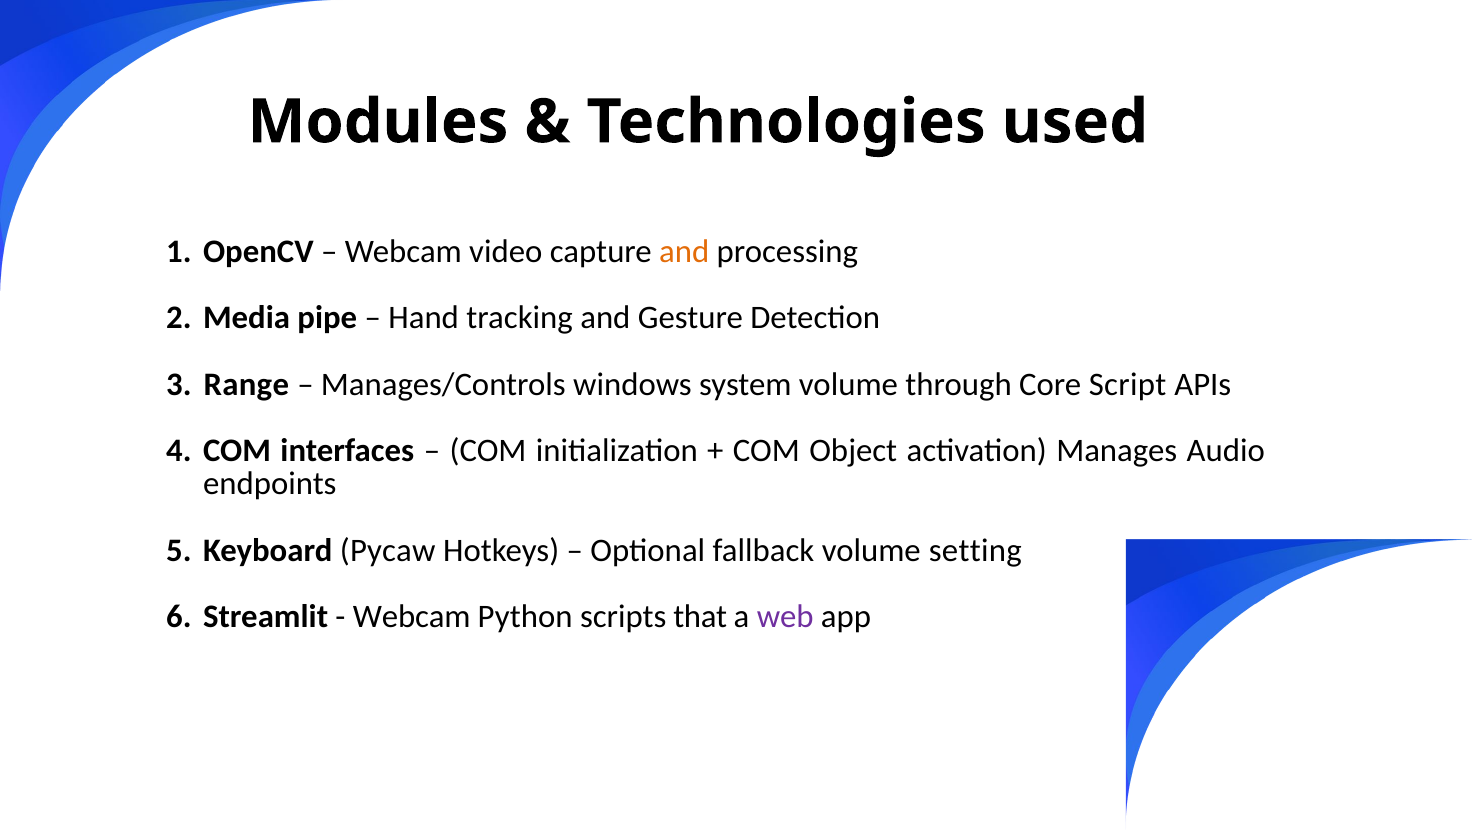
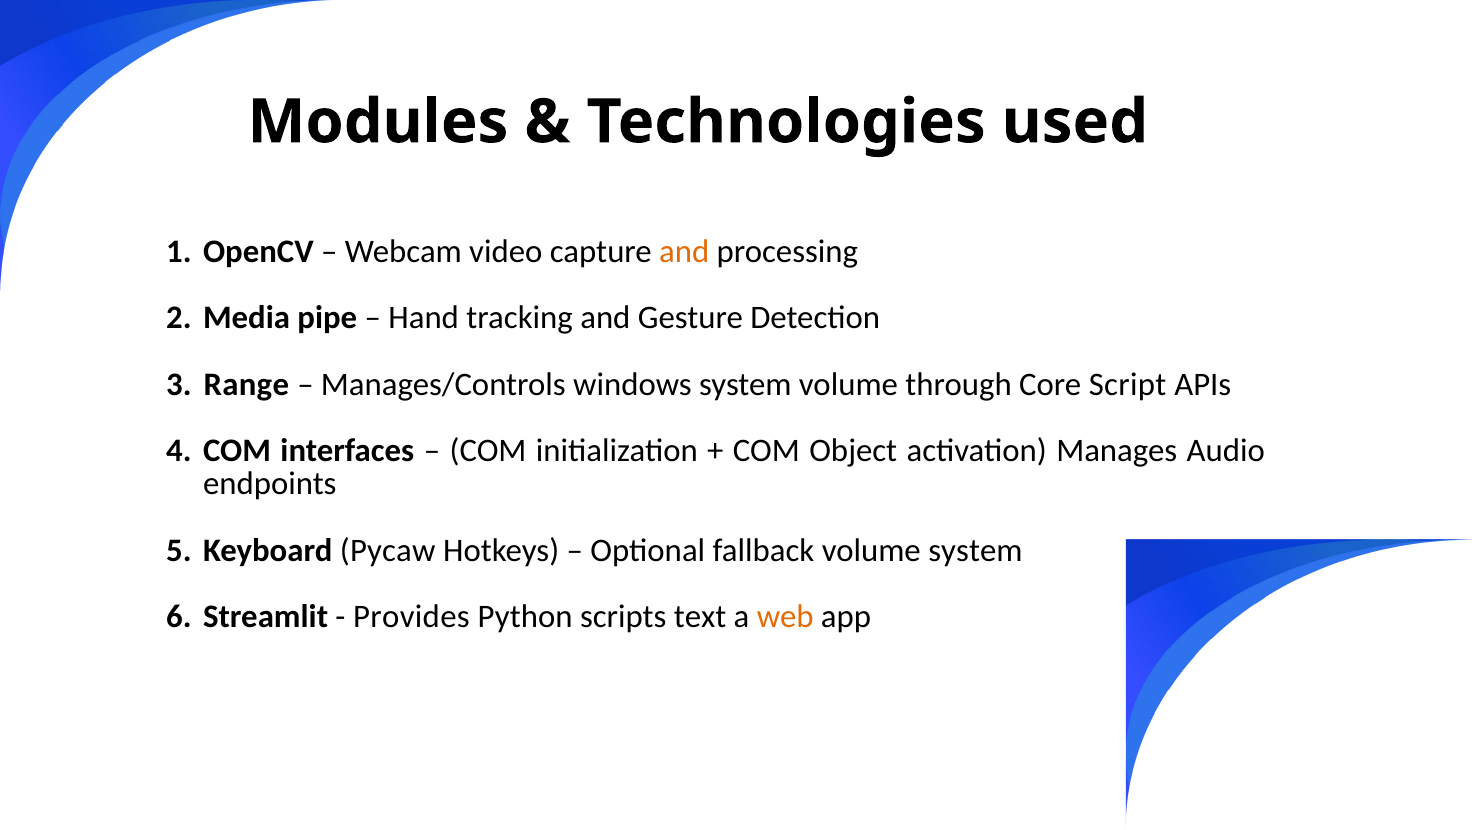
volume setting: setting -> system
Webcam at (412, 616): Webcam -> Provides
that: that -> text
web colour: purple -> orange
